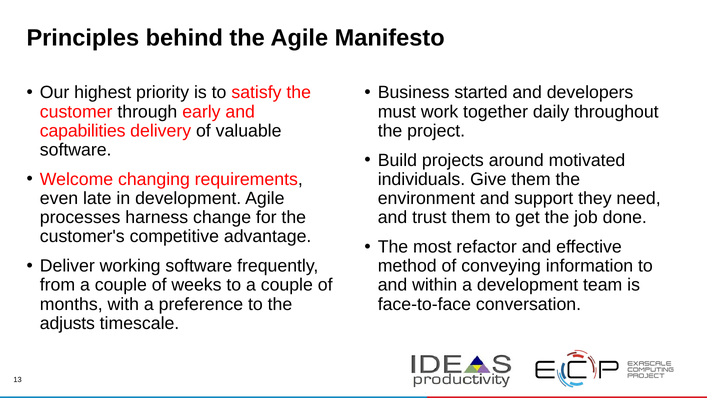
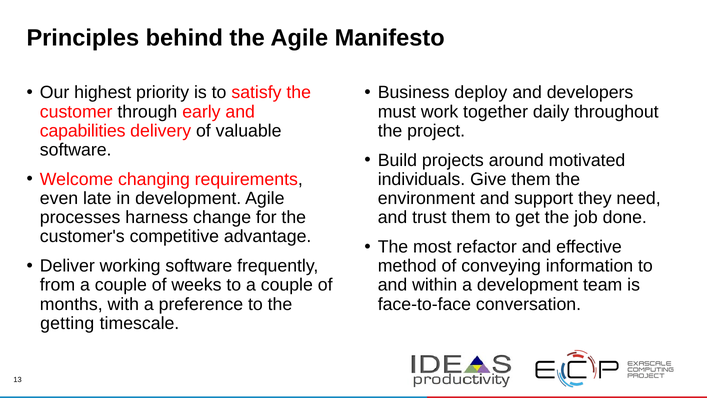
started: started -> deploy
adjusts: adjusts -> getting
